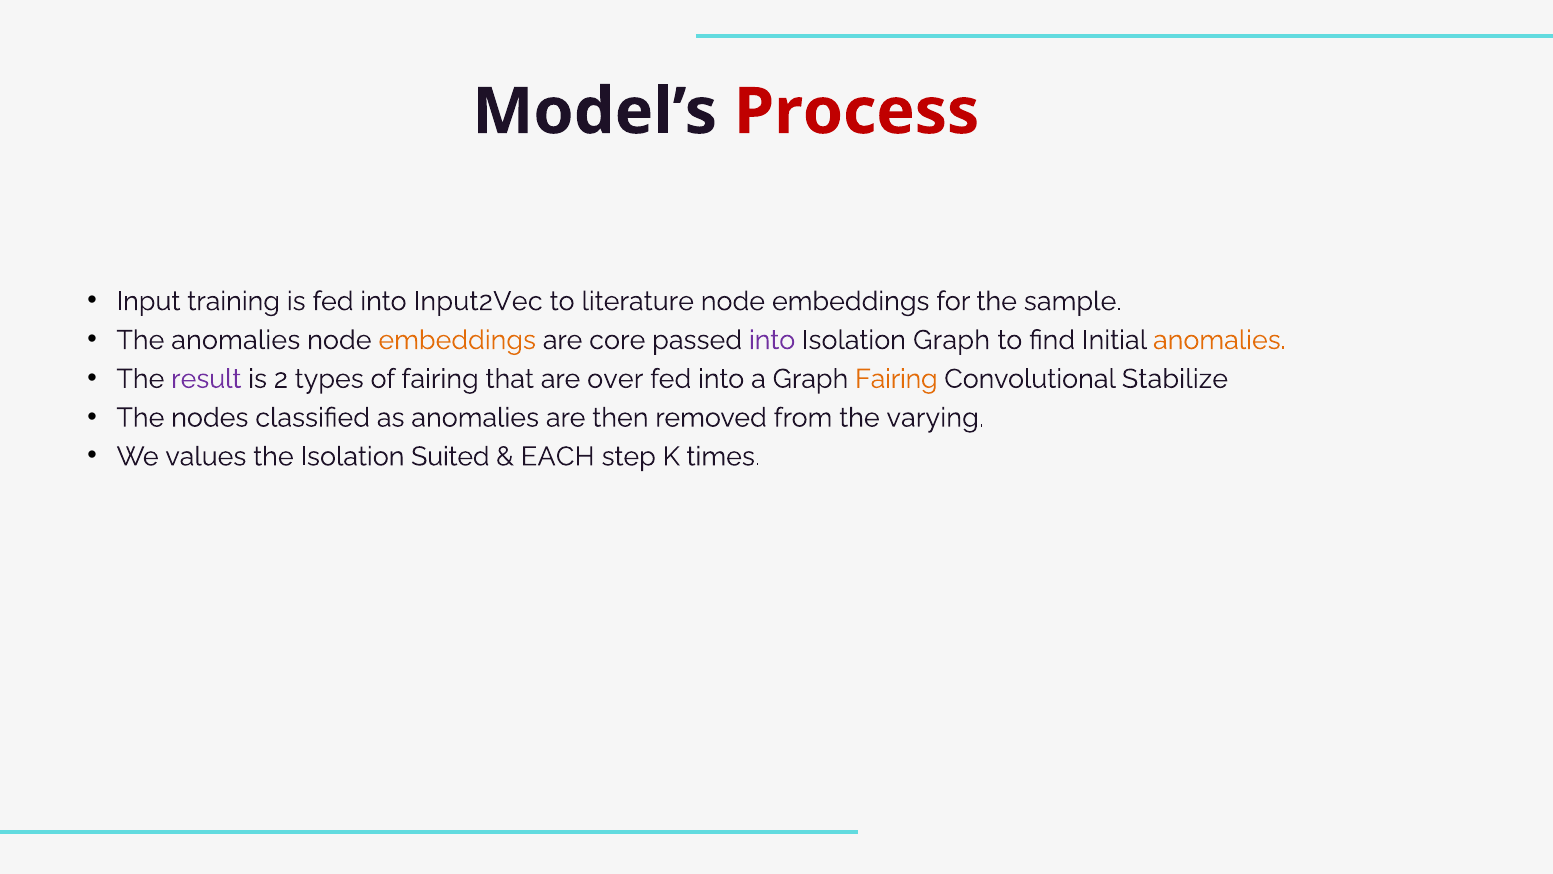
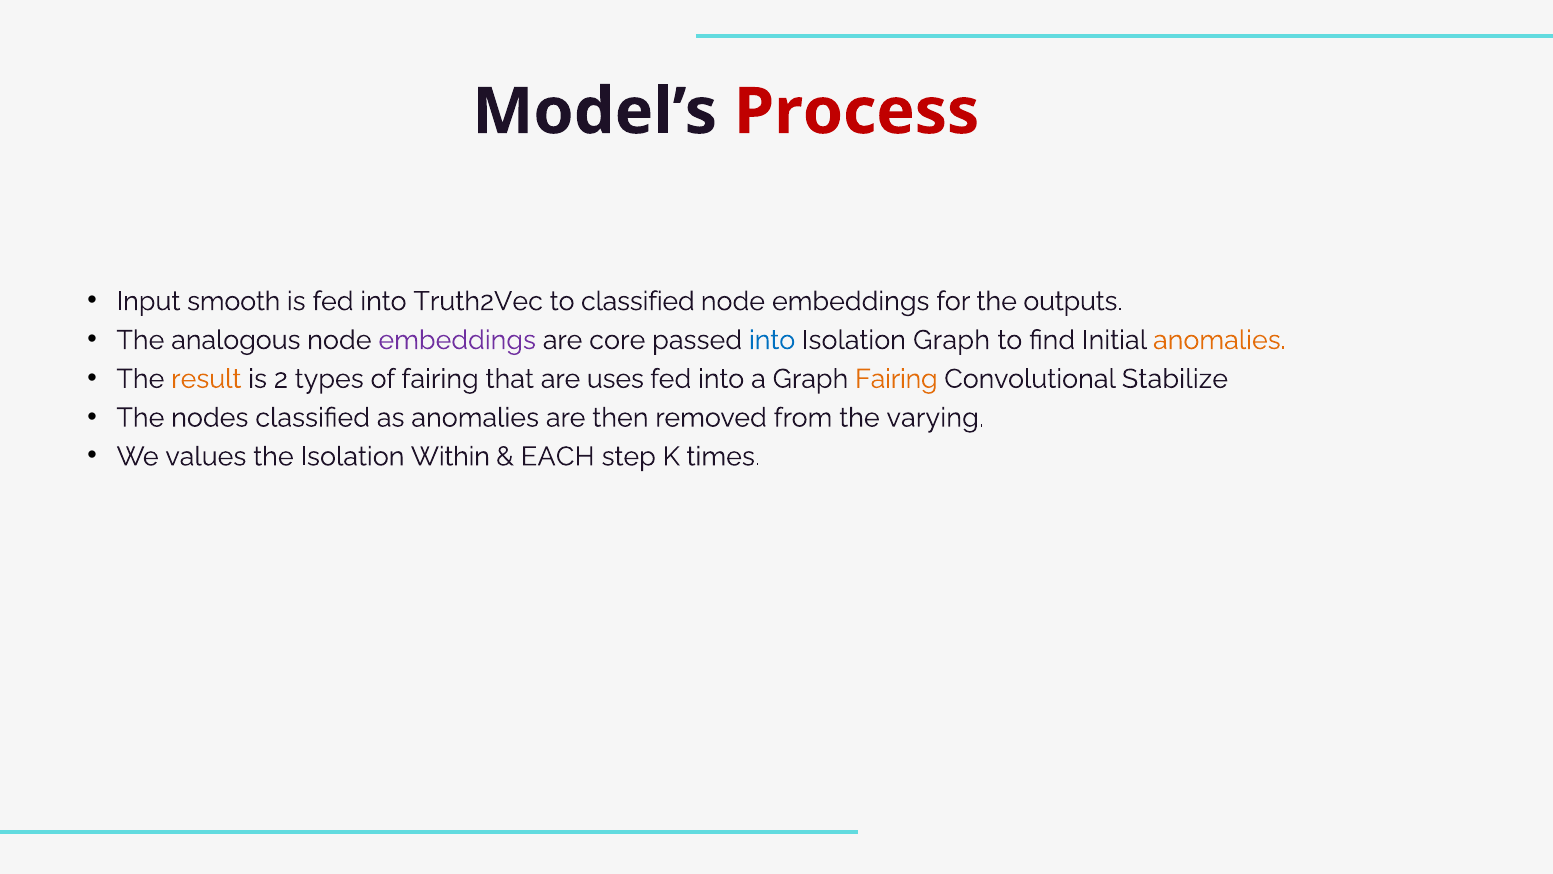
training: training -> smooth
Input2Vec: Input2Vec -> Truth2Vec
to literature: literature -> classified
sample: sample -> outputs
The anomalies: anomalies -> analogous
embeddings at (457, 340) colour: orange -> purple
into at (772, 340) colour: purple -> blue
result colour: purple -> orange
over: over -> uses
Suited: Suited -> Within
